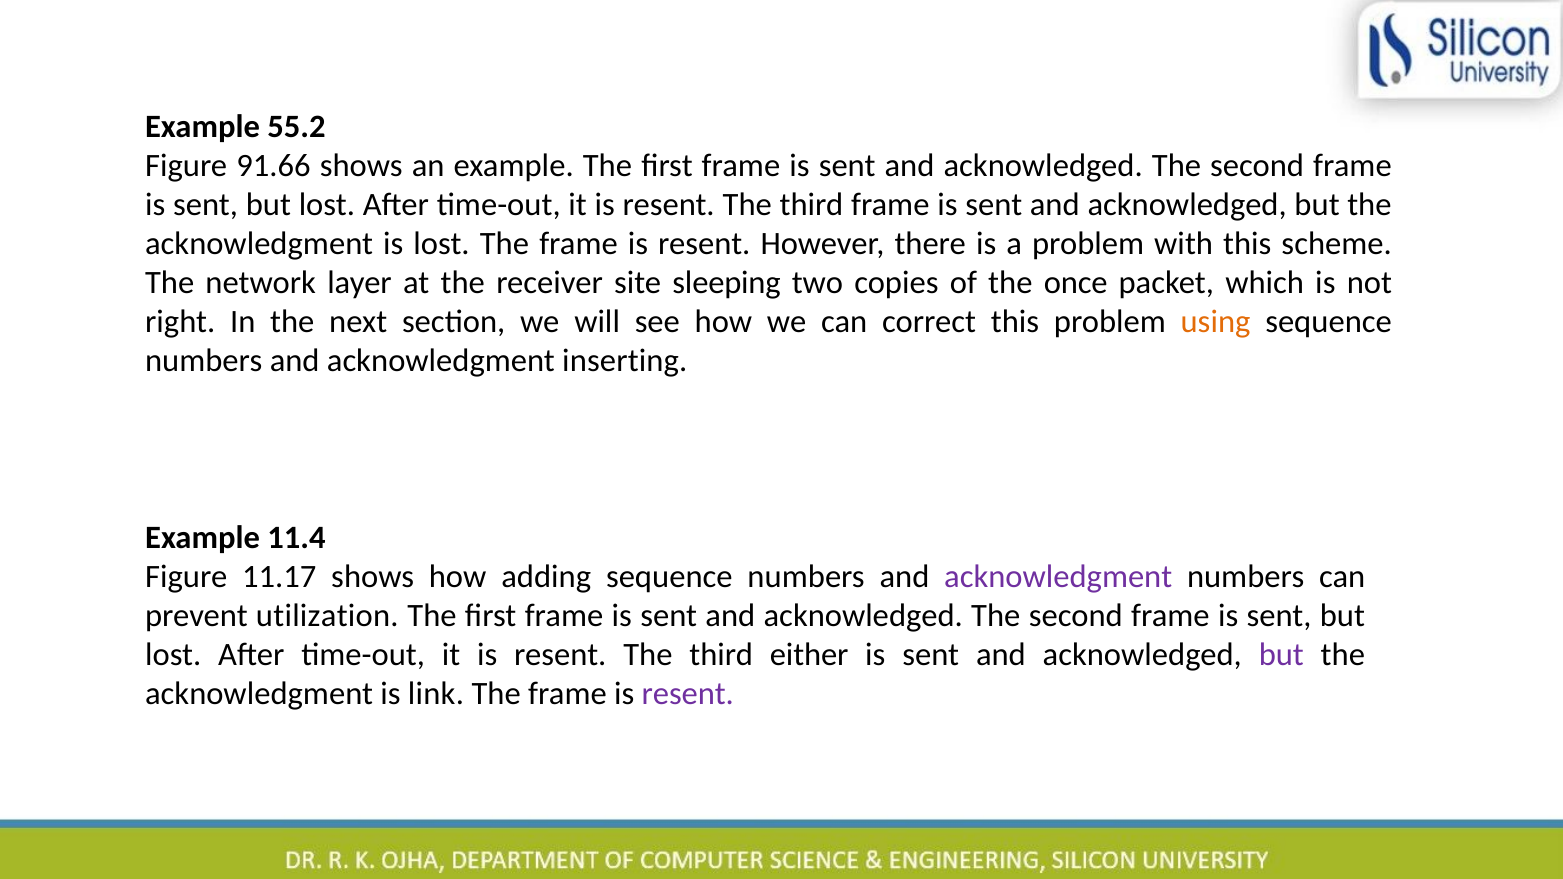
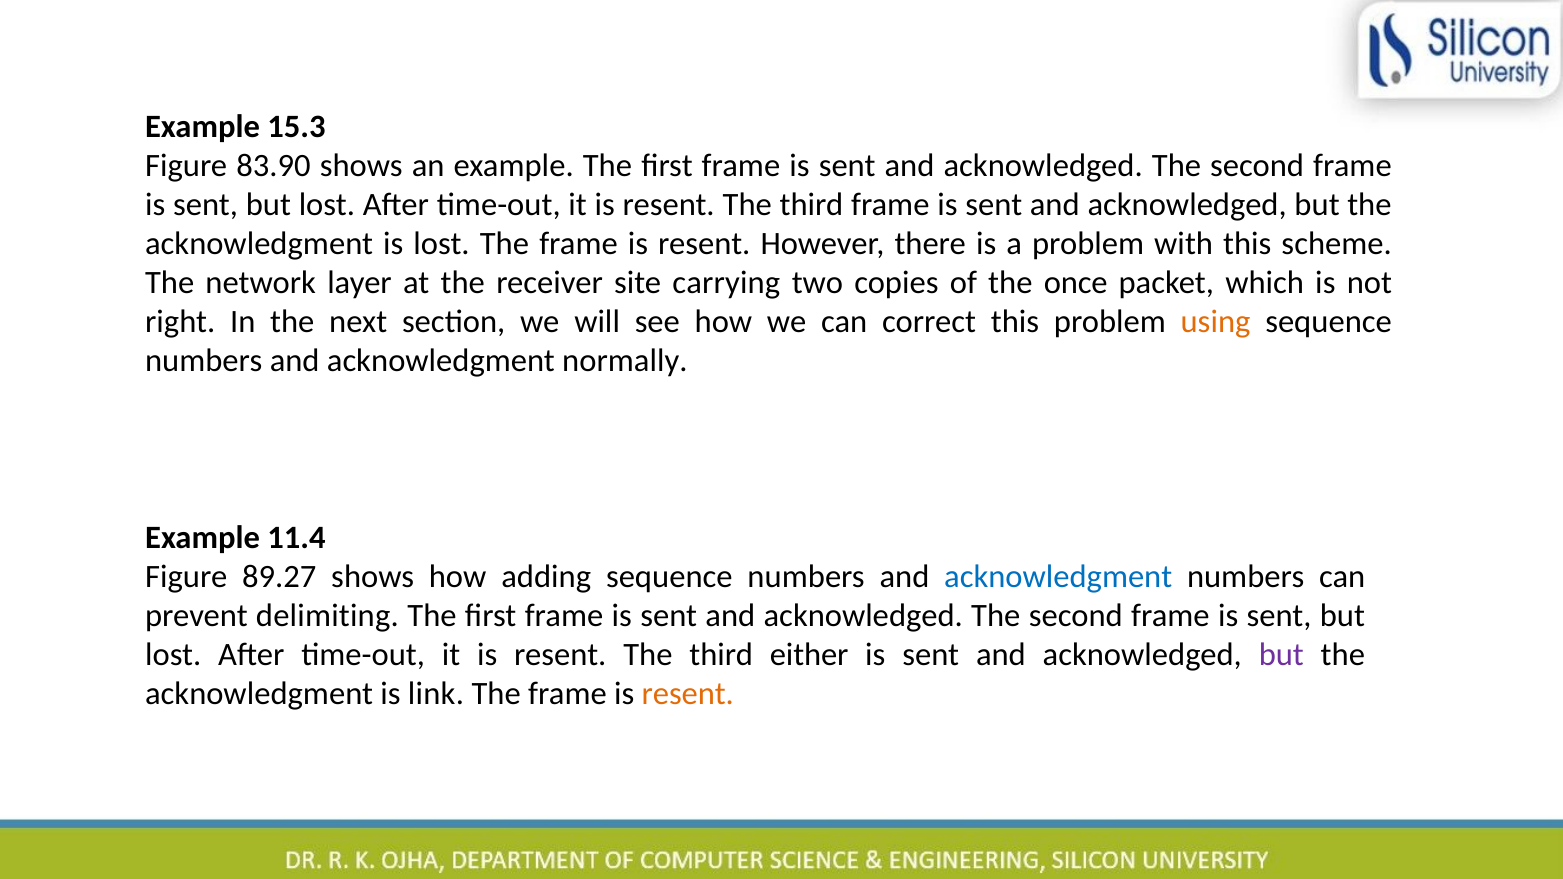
55.2: 55.2 -> 15.3
91.66: 91.66 -> 83.90
sleeping: sleeping -> carrying
inserting: inserting -> normally
11.17: 11.17 -> 89.27
acknowledgment at (1058, 577) colour: purple -> blue
utilization: utilization -> delimiting
resent at (688, 694) colour: purple -> orange
